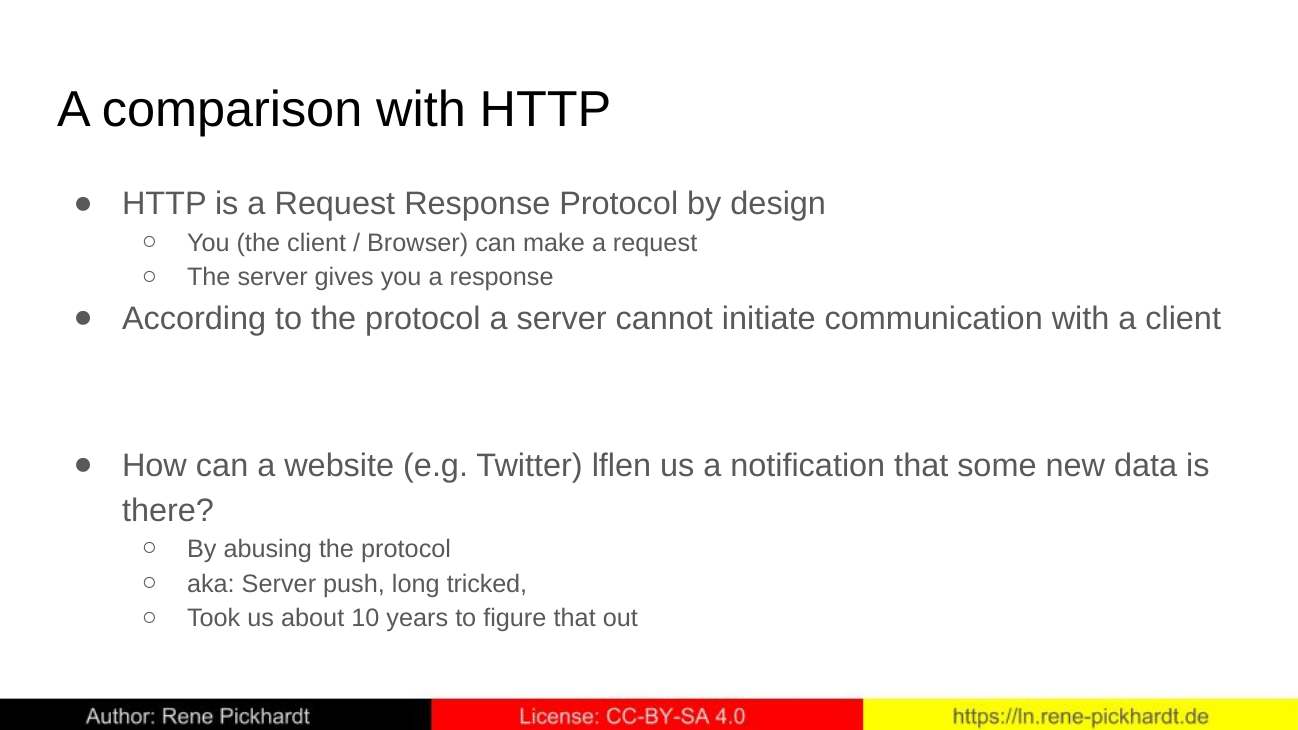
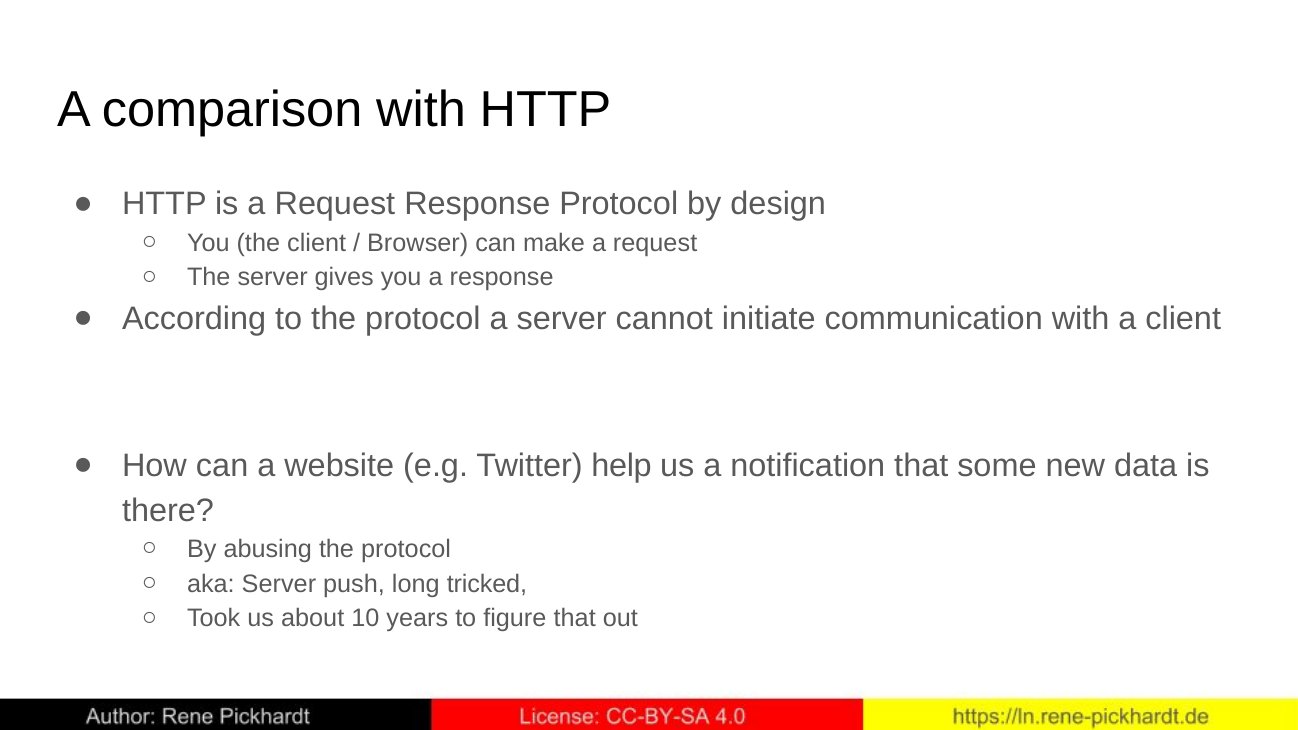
lflen: lflen -> help
